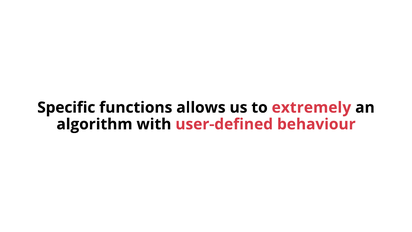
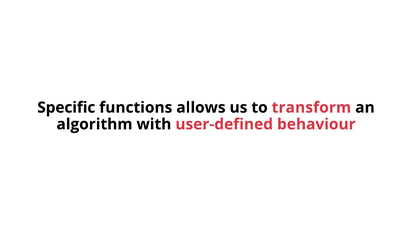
extremely: extremely -> transform
